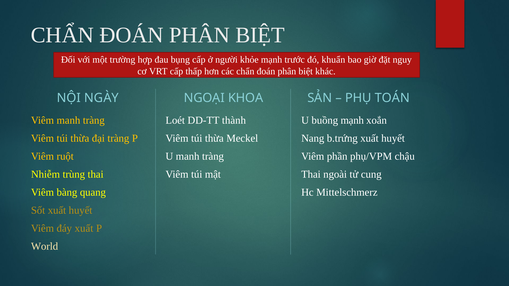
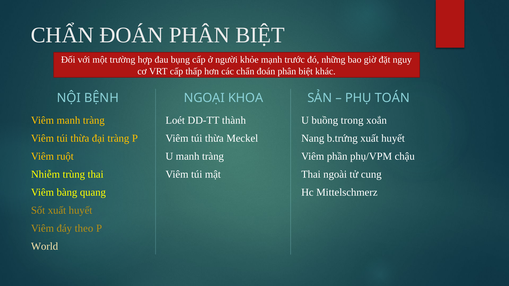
khuẩn: khuẩn -> những
NGÀY: NGÀY -> BỆNH
buồng mạnh: mạnh -> trong
đáy xuất: xuất -> theo
